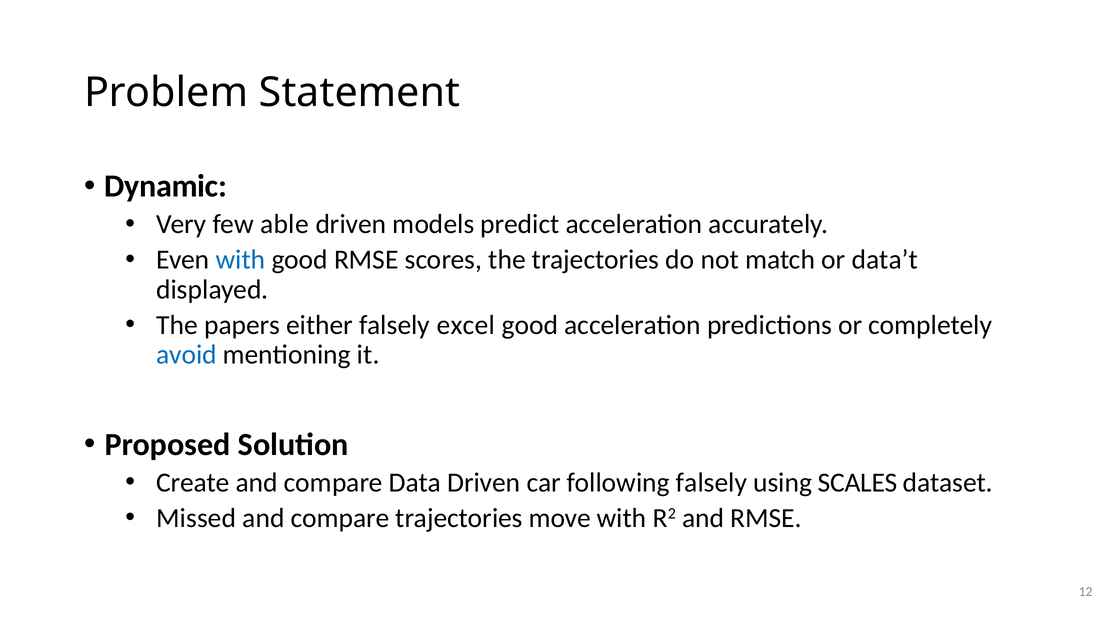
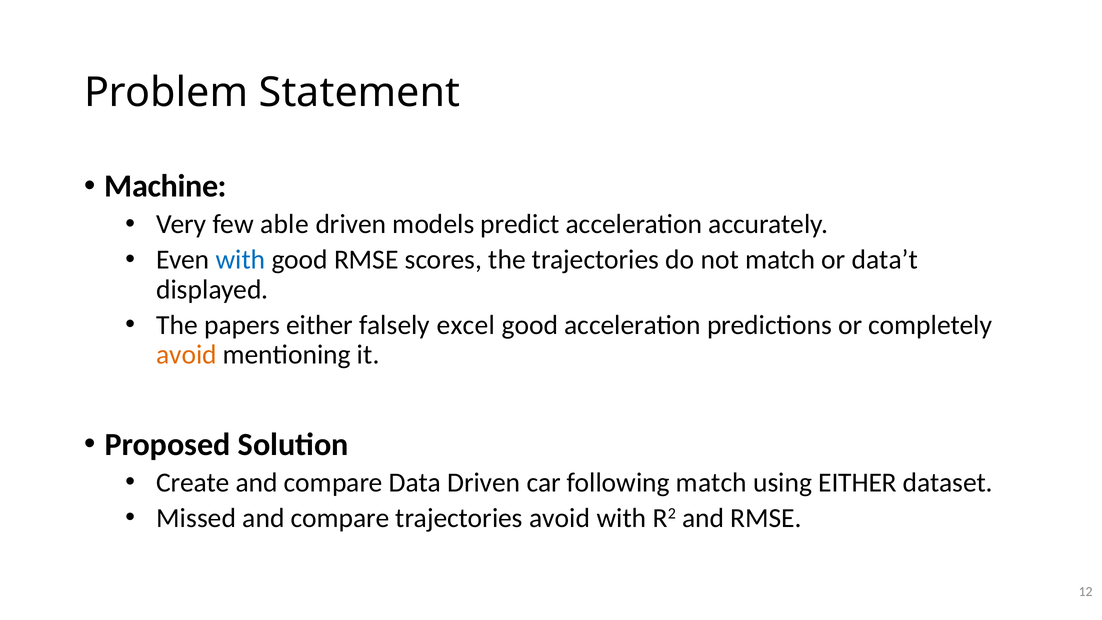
Dynamic: Dynamic -> Machine
avoid at (187, 355) colour: blue -> orange
following falsely: falsely -> match
using SCALES: SCALES -> EITHER
trajectories move: move -> avoid
